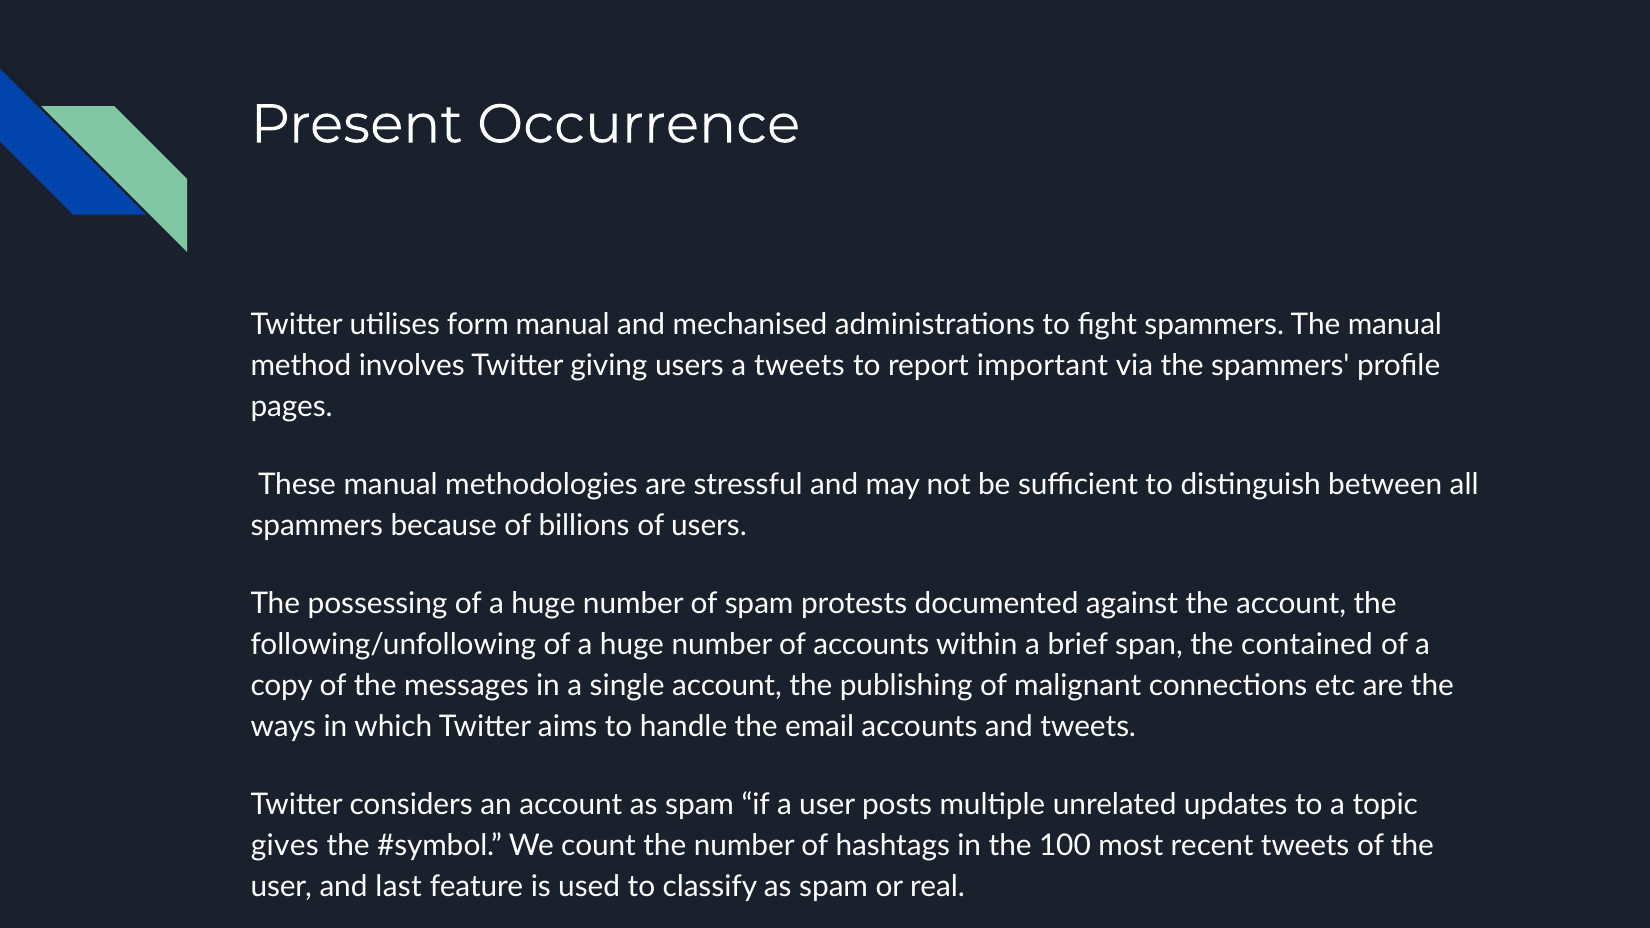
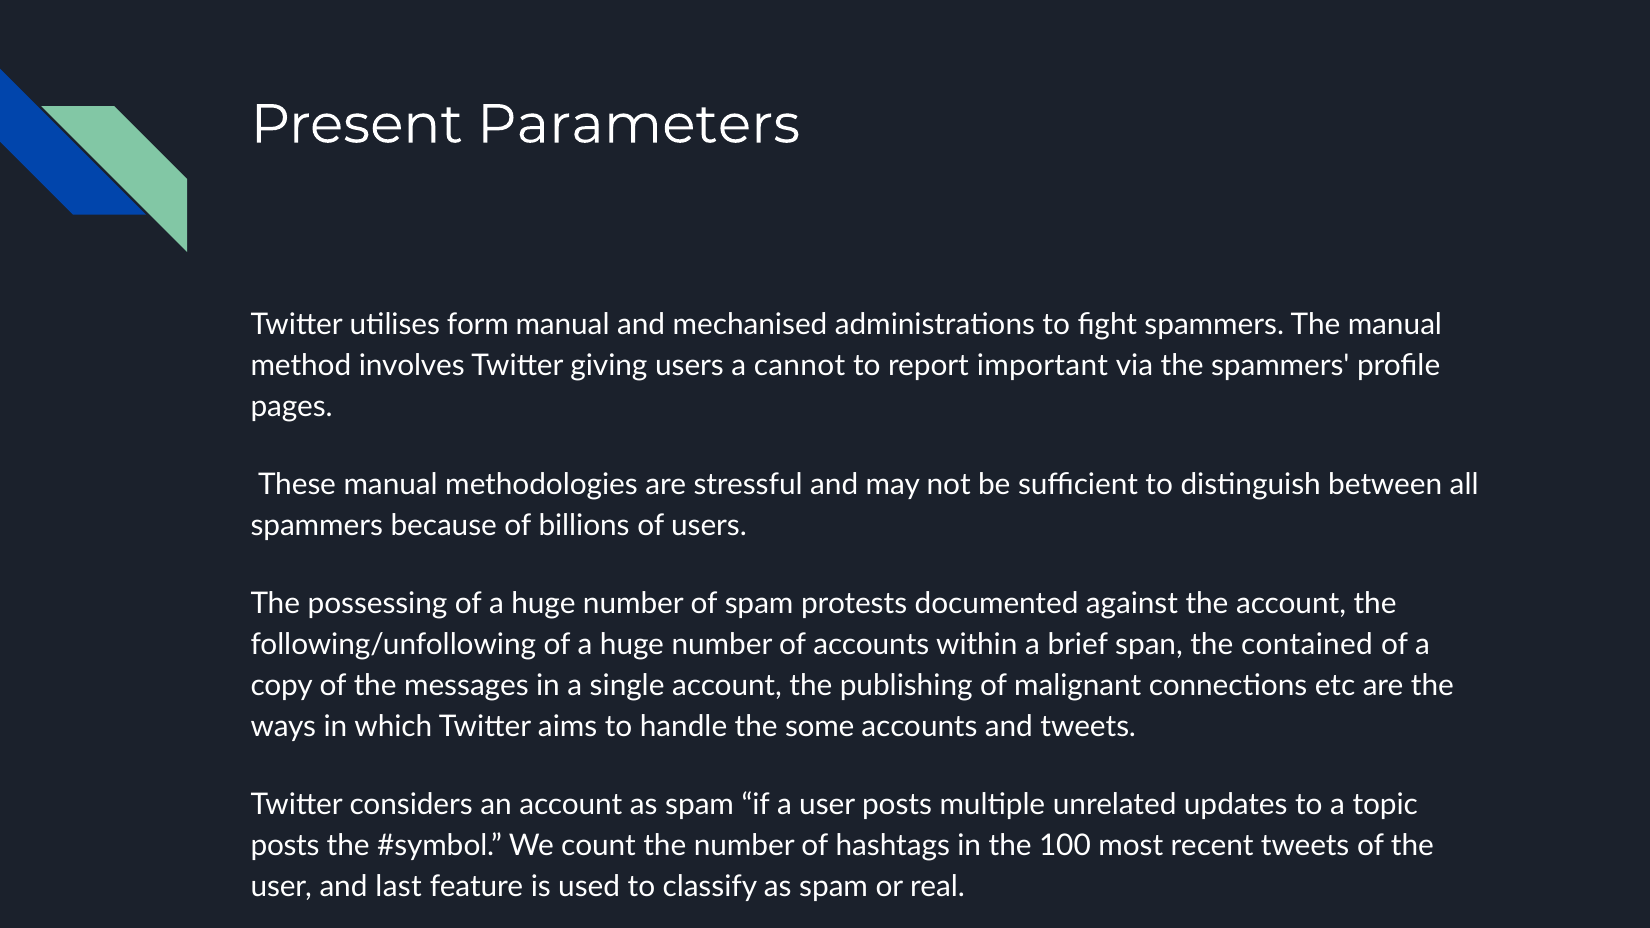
Occurrence: Occurrence -> Parameters
a tweets: tweets -> cannot
email: email -> some
gives at (285, 846): gives -> posts
